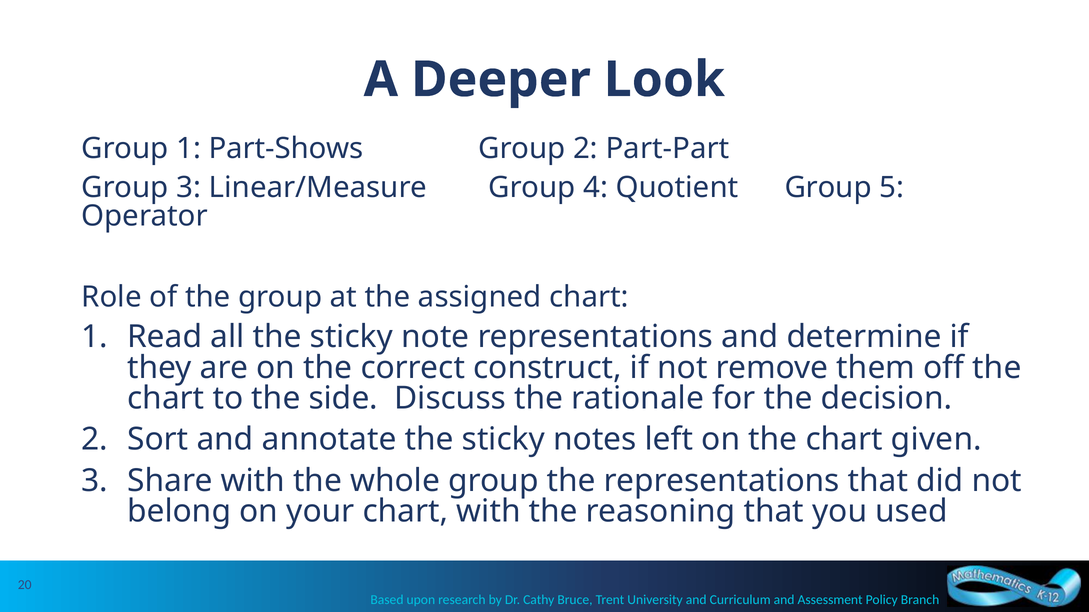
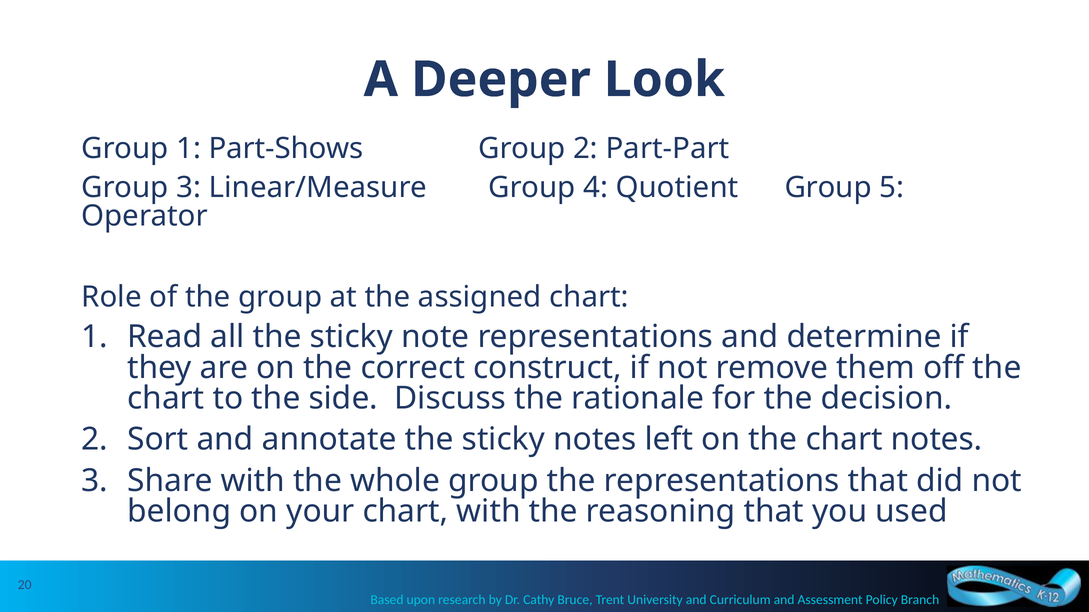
chart given: given -> notes
